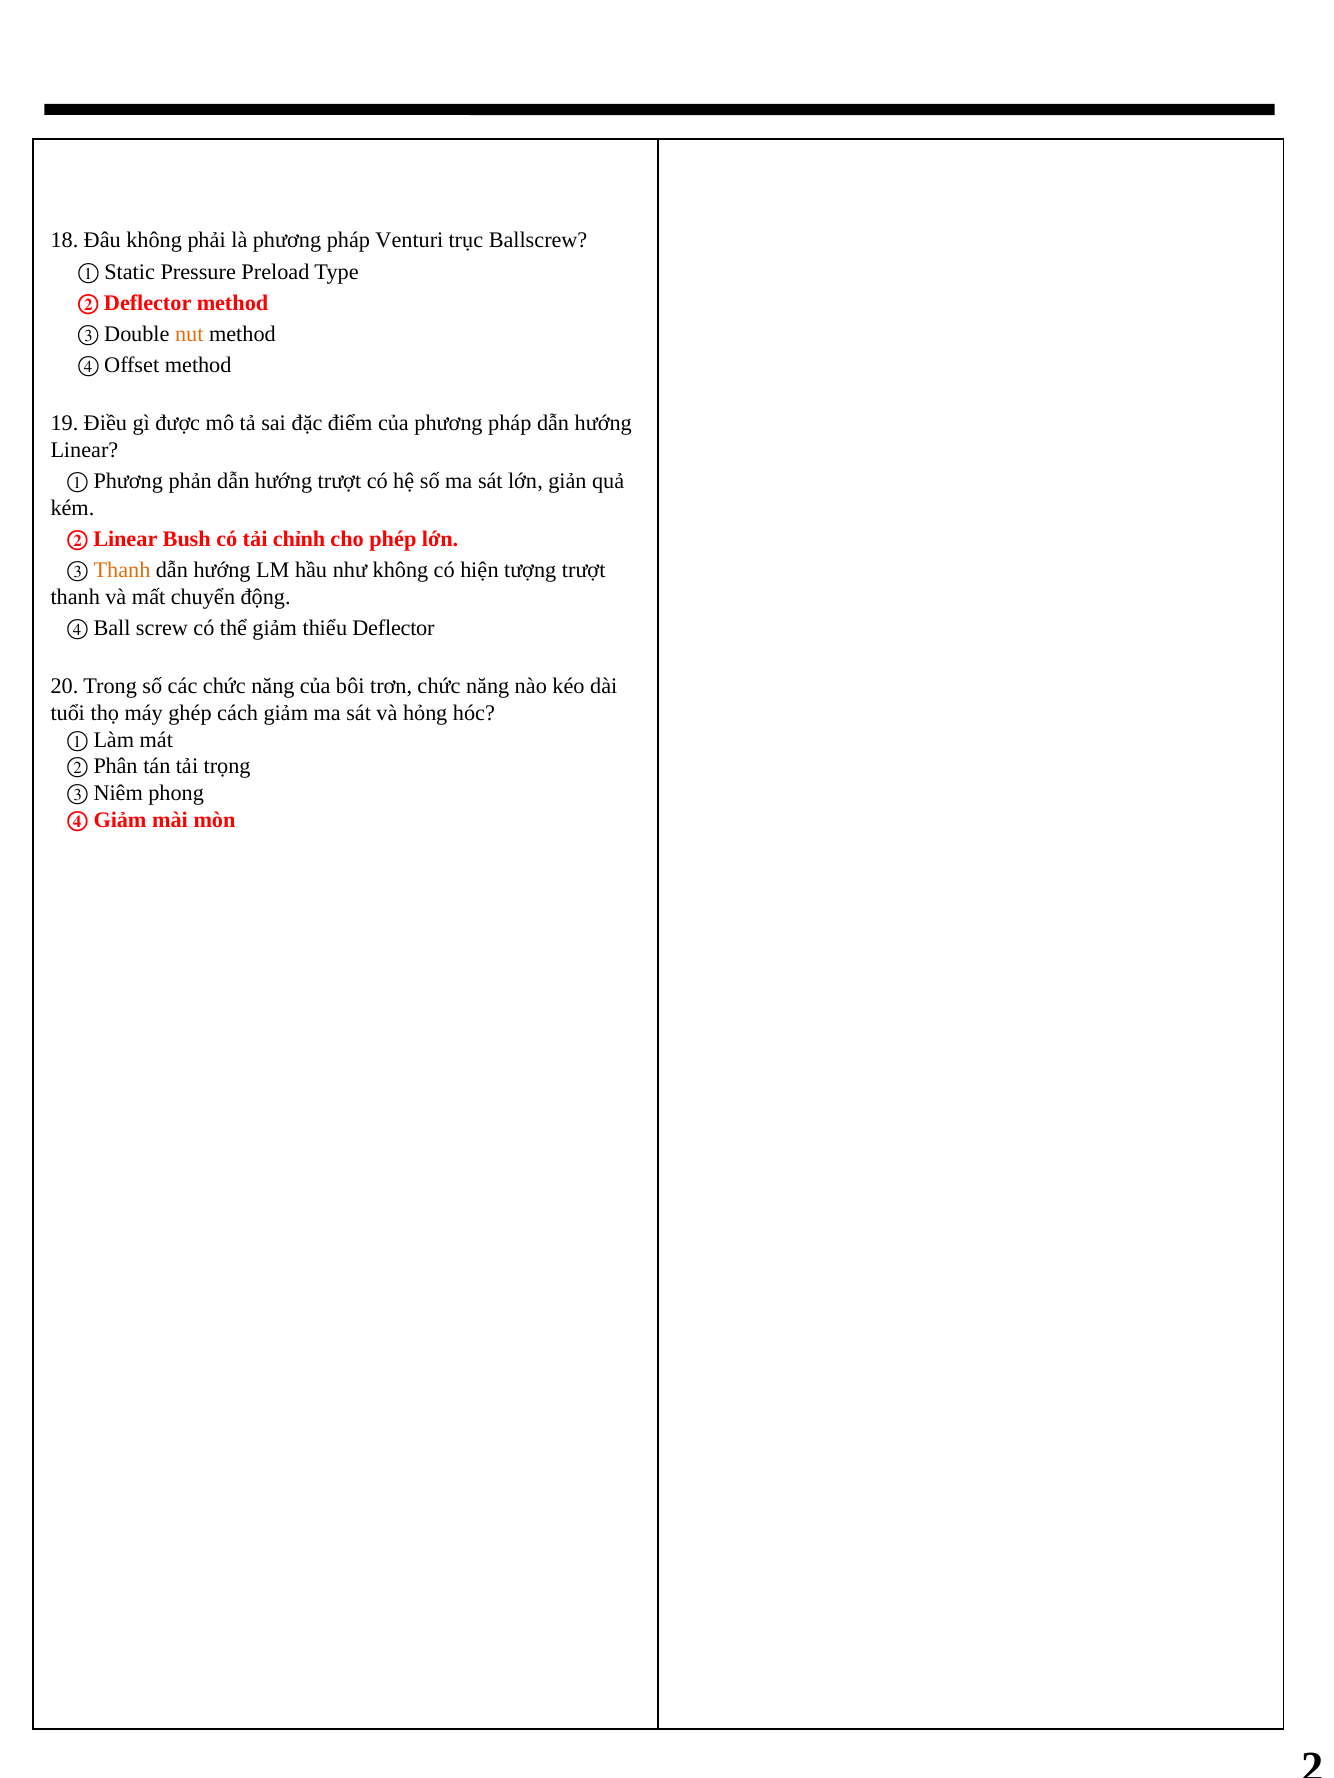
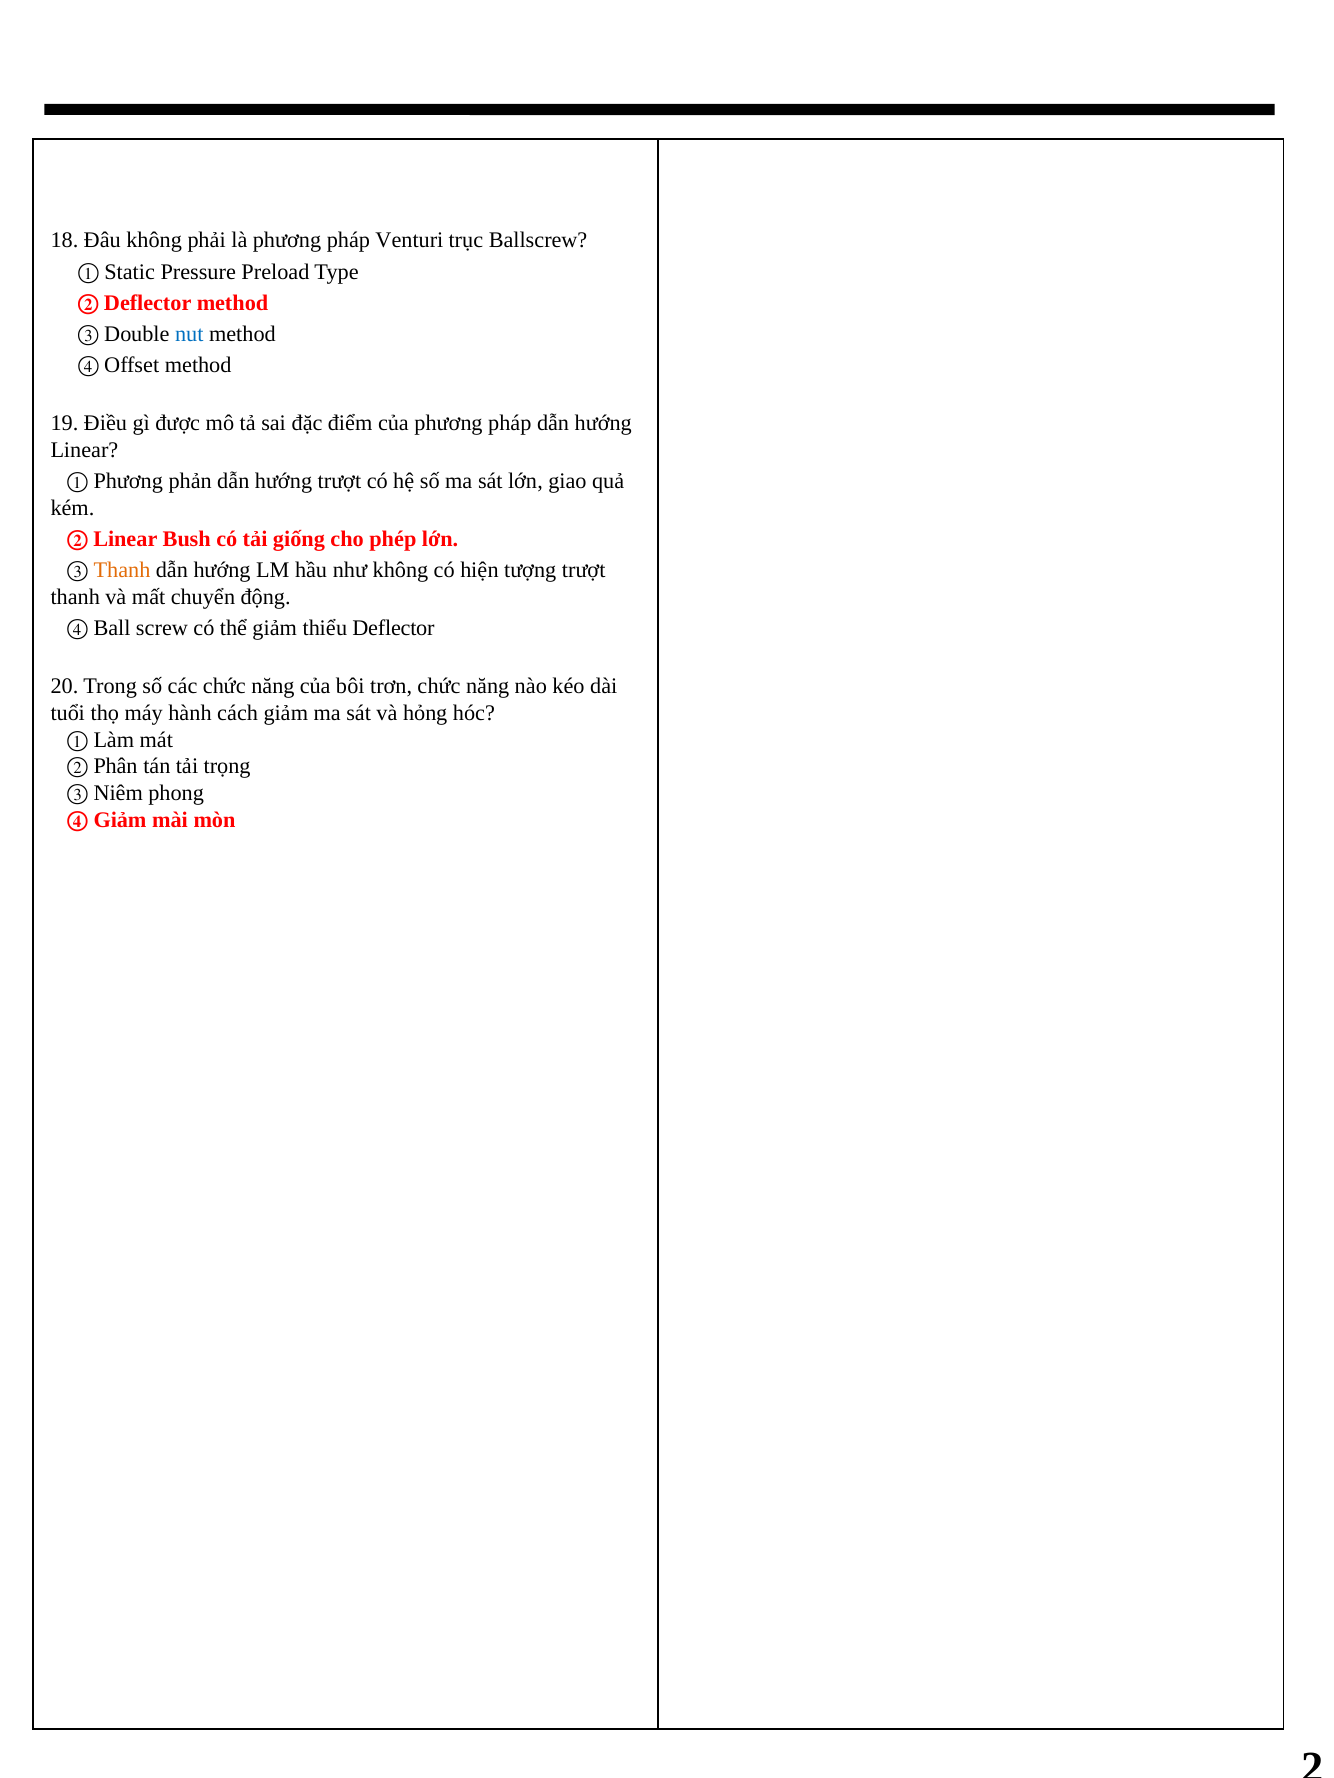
nut colour: orange -> blue
giản: giản -> giao
chỉnh: chỉnh -> giống
ghép: ghép -> hành
